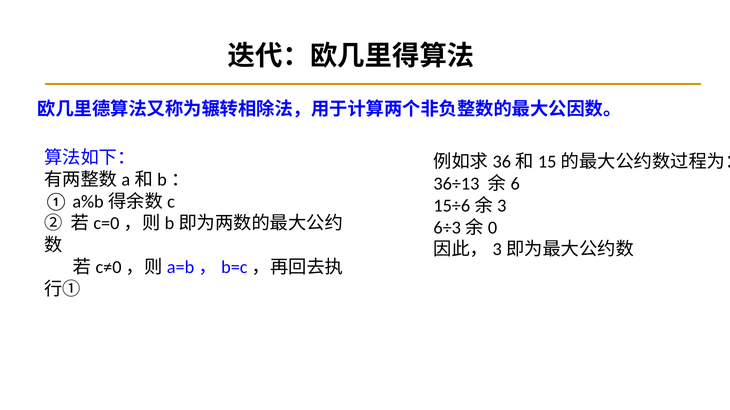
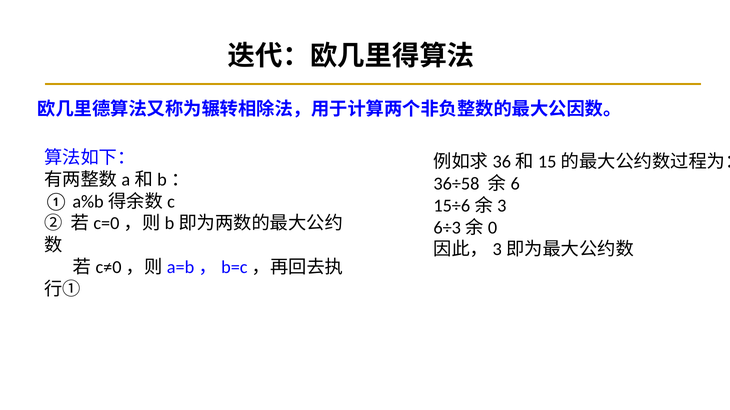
36÷13: 36÷13 -> 36÷58
